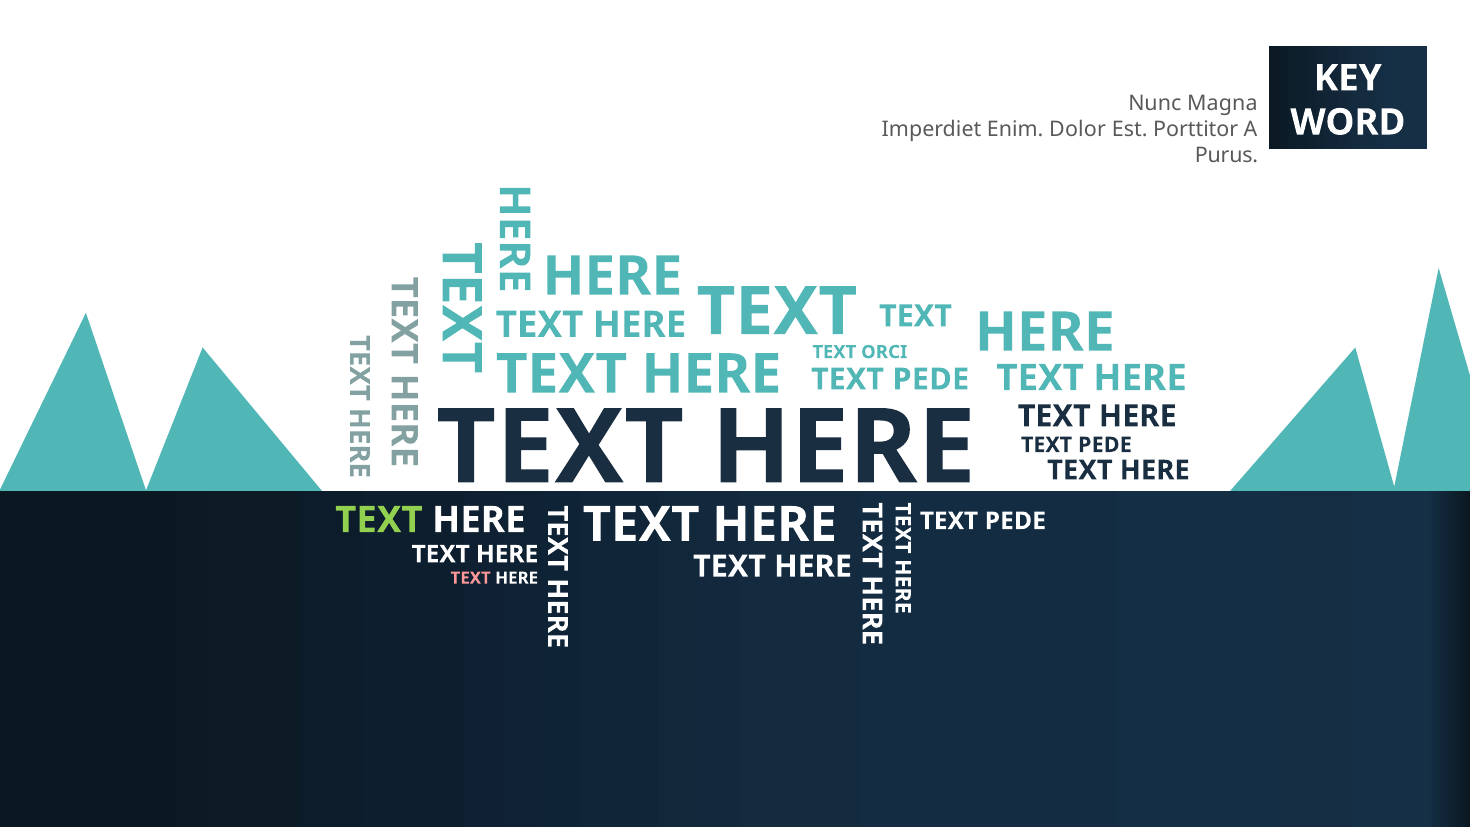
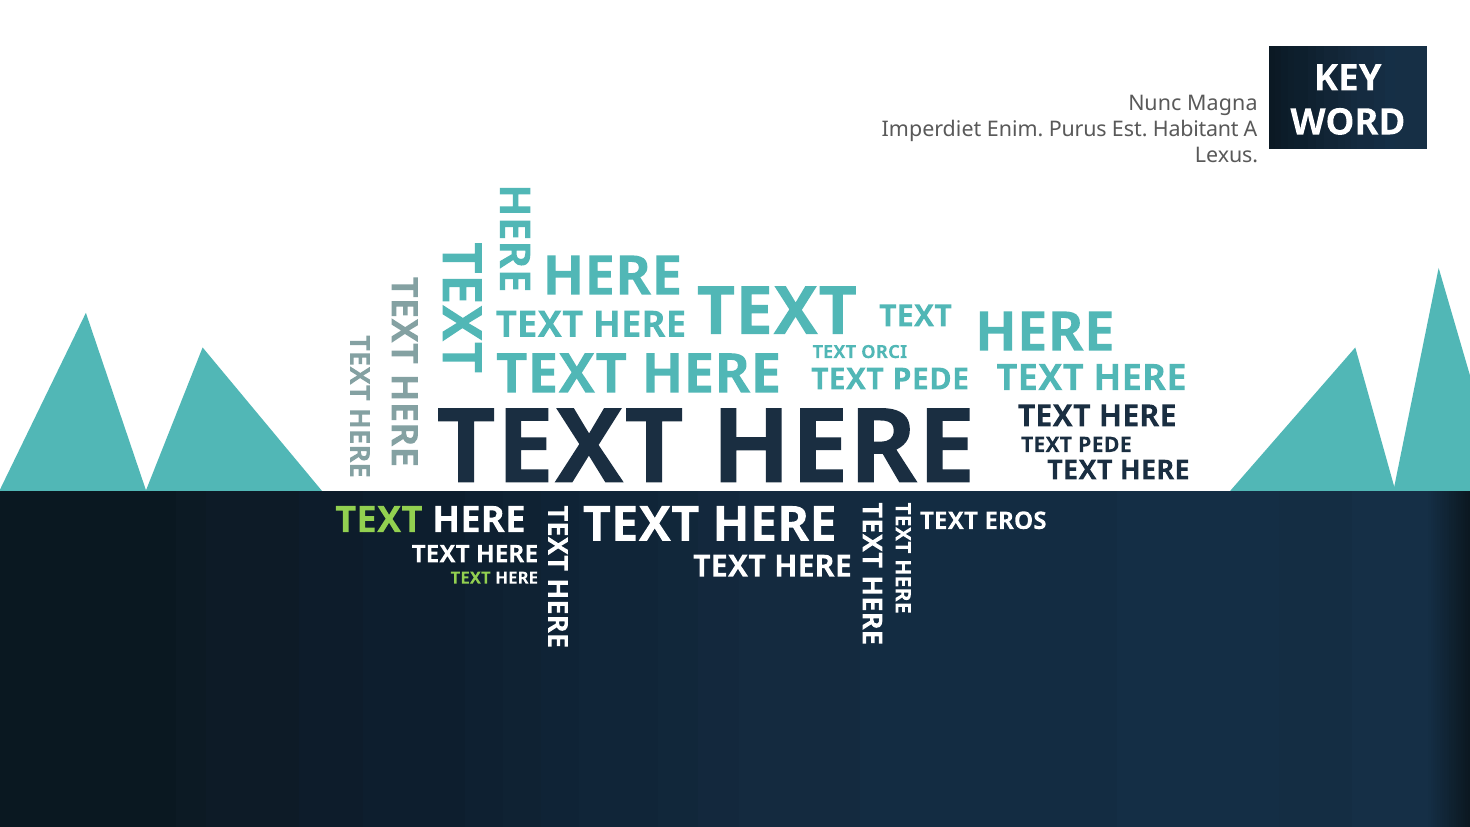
Dolor: Dolor -> Purus
Porttitor: Porttitor -> Habitant
Purus: Purus -> Lexus
PEDE at (1015, 521): PEDE -> EROS
TEXT at (471, 578) colour: pink -> light green
